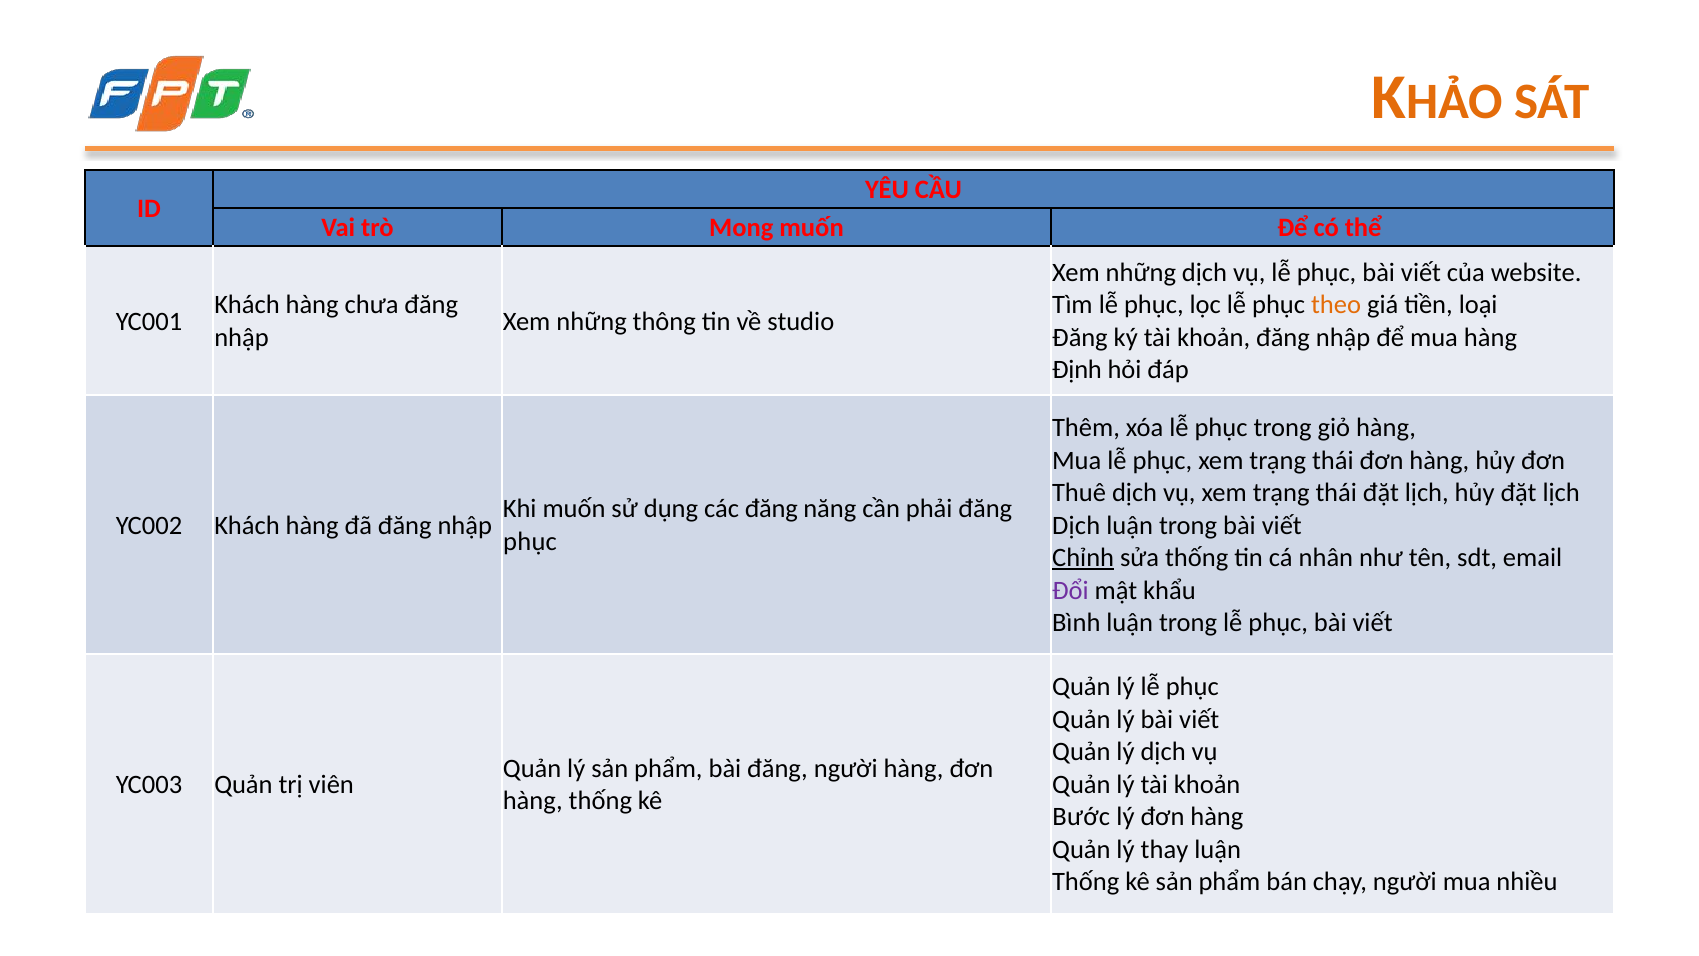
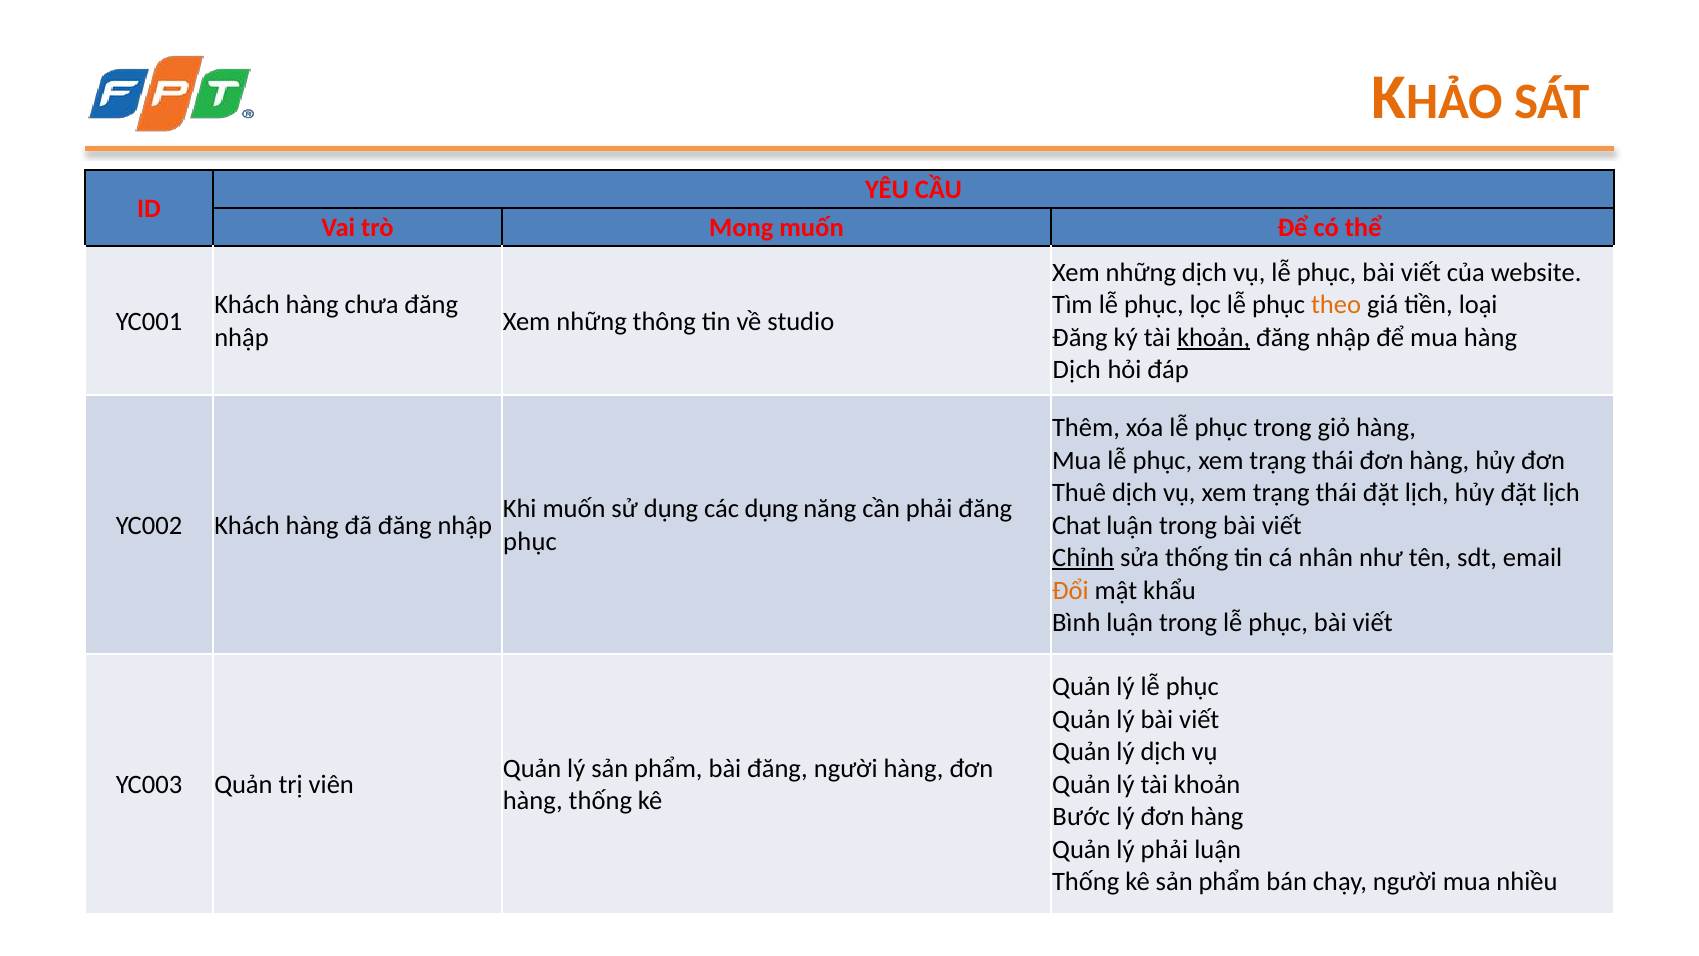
khoản at (1214, 337) underline: none -> present
Định at (1077, 370): Định -> Dịch
các đăng: đăng -> dụng
Dịch at (1076, 525): Dịch -> Chat
Đổi colour: purple -> orange
lý thay: thay -> phải
